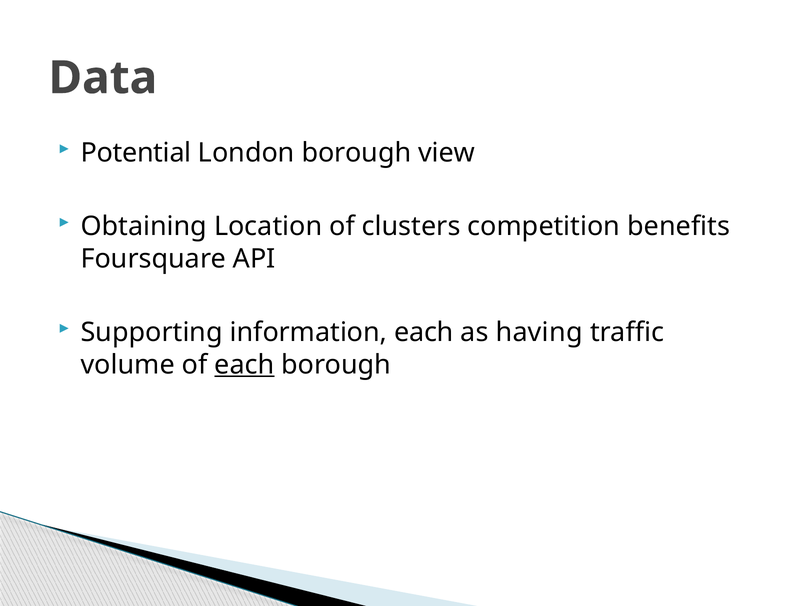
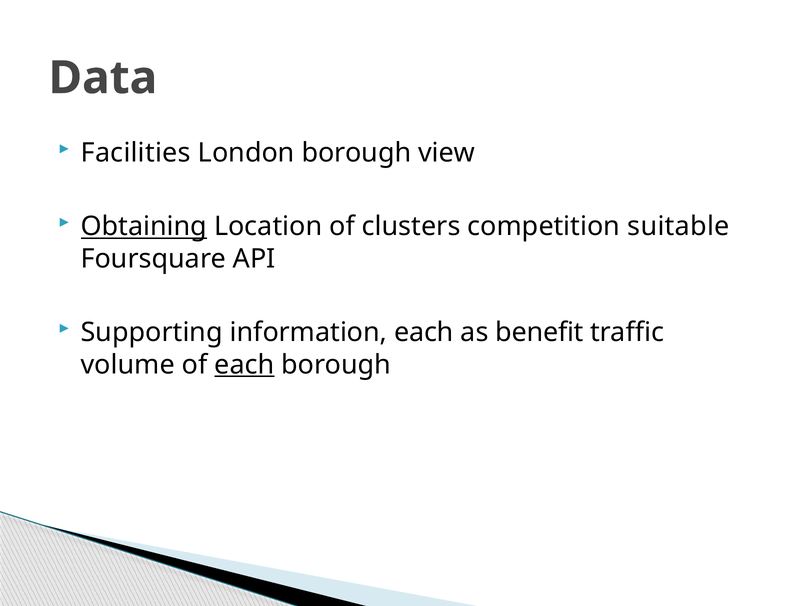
Potential: Potential -> Facilities
Obtaining underline: none -> present
benefits: benefits -> suitable
having: having -> benefit
